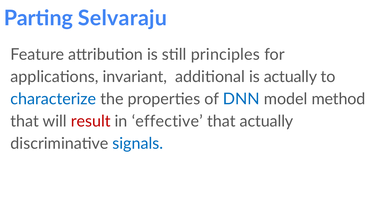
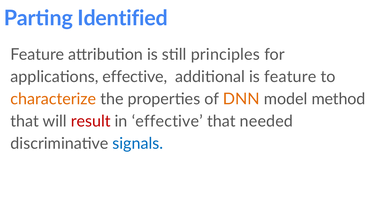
Selvaraju: Selvaraju -> Identified
applications invariant: invariant -> effective
is actually: actually -> feature
characterize colour: blue -> orange
DNN colour: blue -> orange
that actually: actually -> needed
